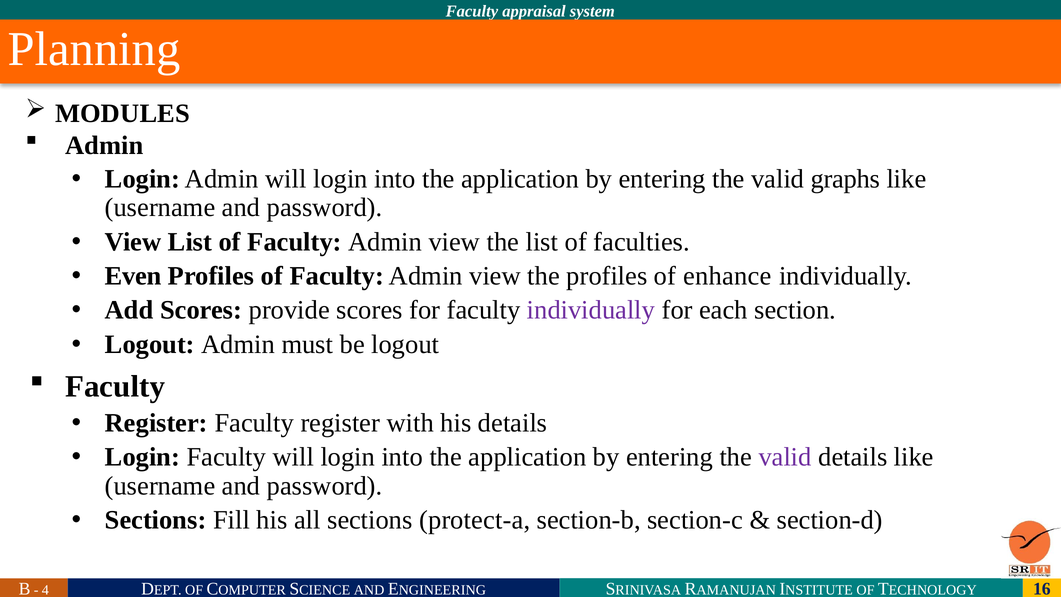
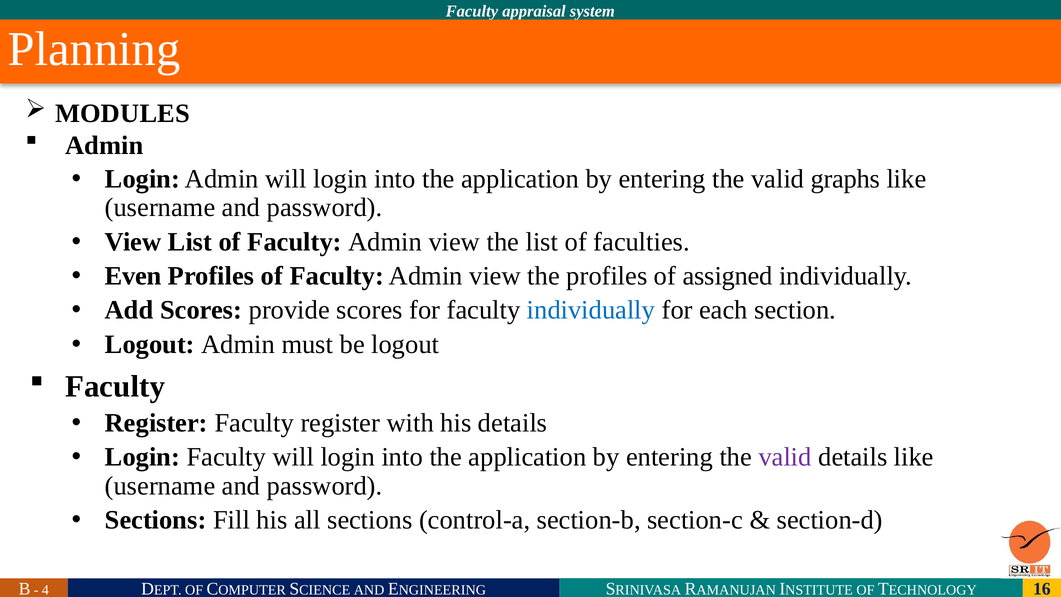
enhance: enhance -> assigned
individually at (591, 310) colour: purple -> blue
protect-a: protect-a -> control-a
